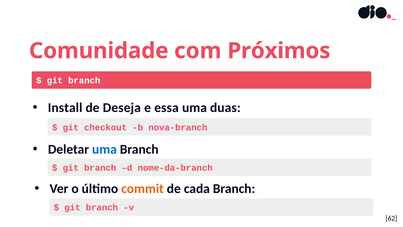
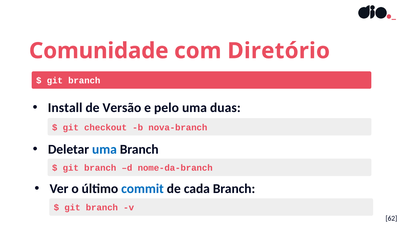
Próximos: Próximos -> Diretório
Deseja: Deseja -> Versão
essa: essa -> pelo
commit colour: orange -> blue
